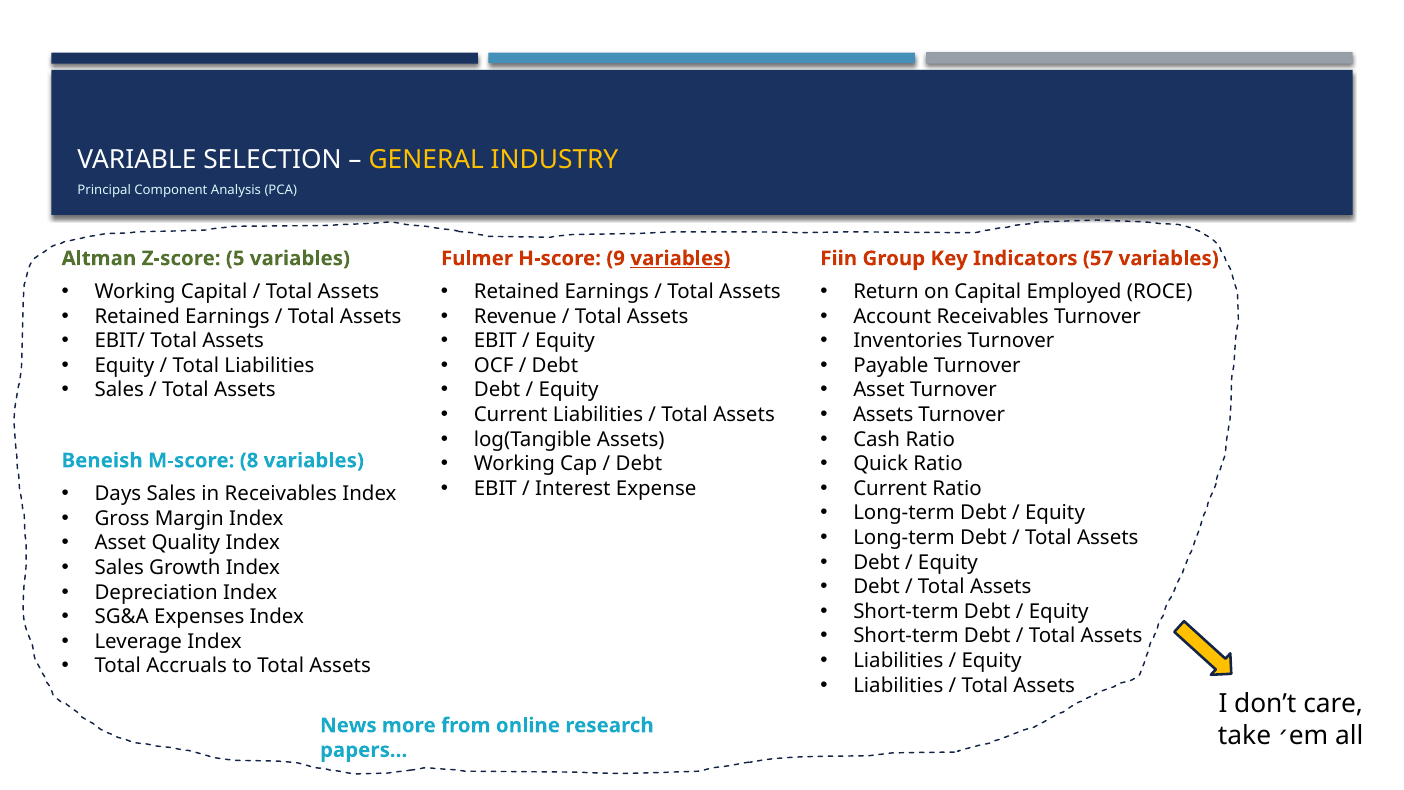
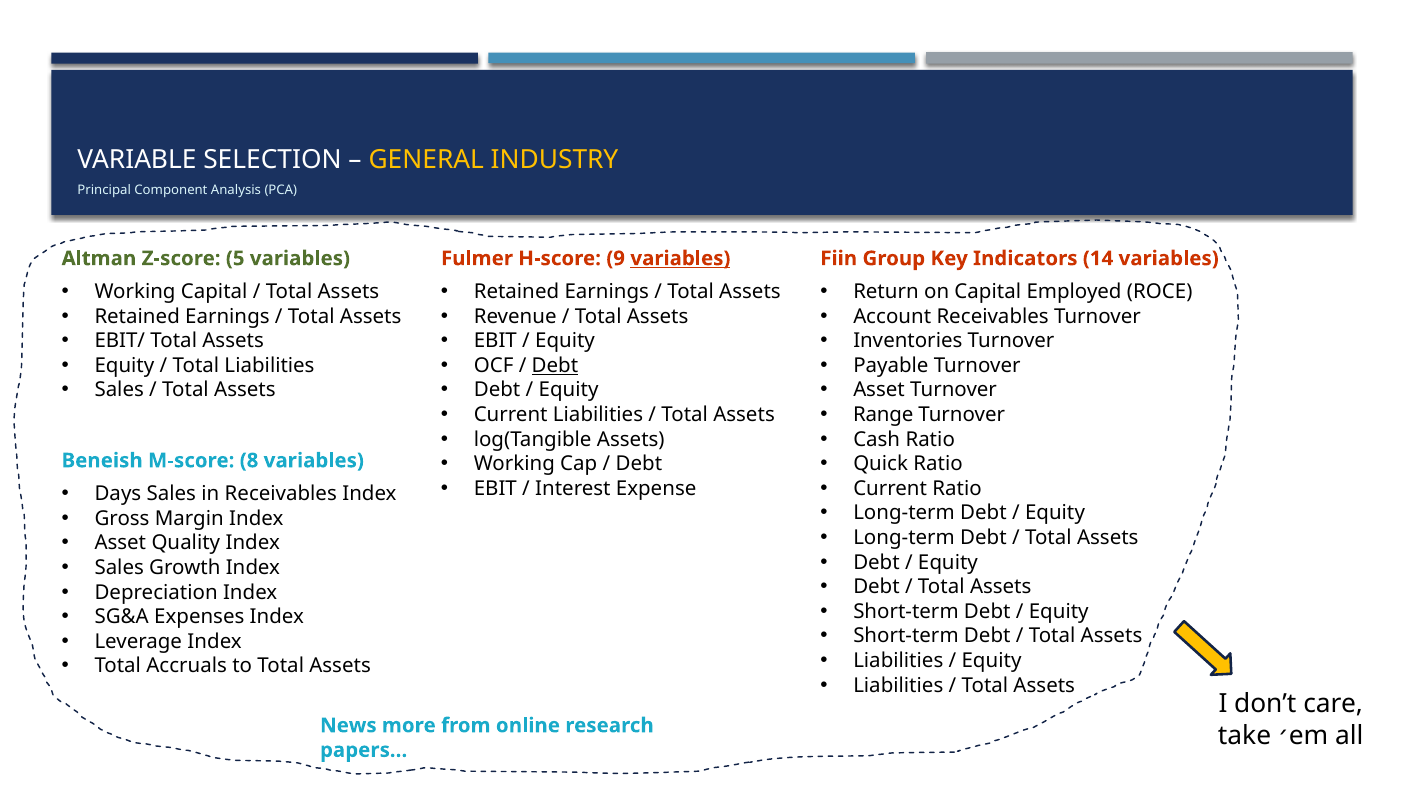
57: 57 -> 14
Debt at (555, 365) underline: none -> present
Assets at (883, 415): Assets -> Range
